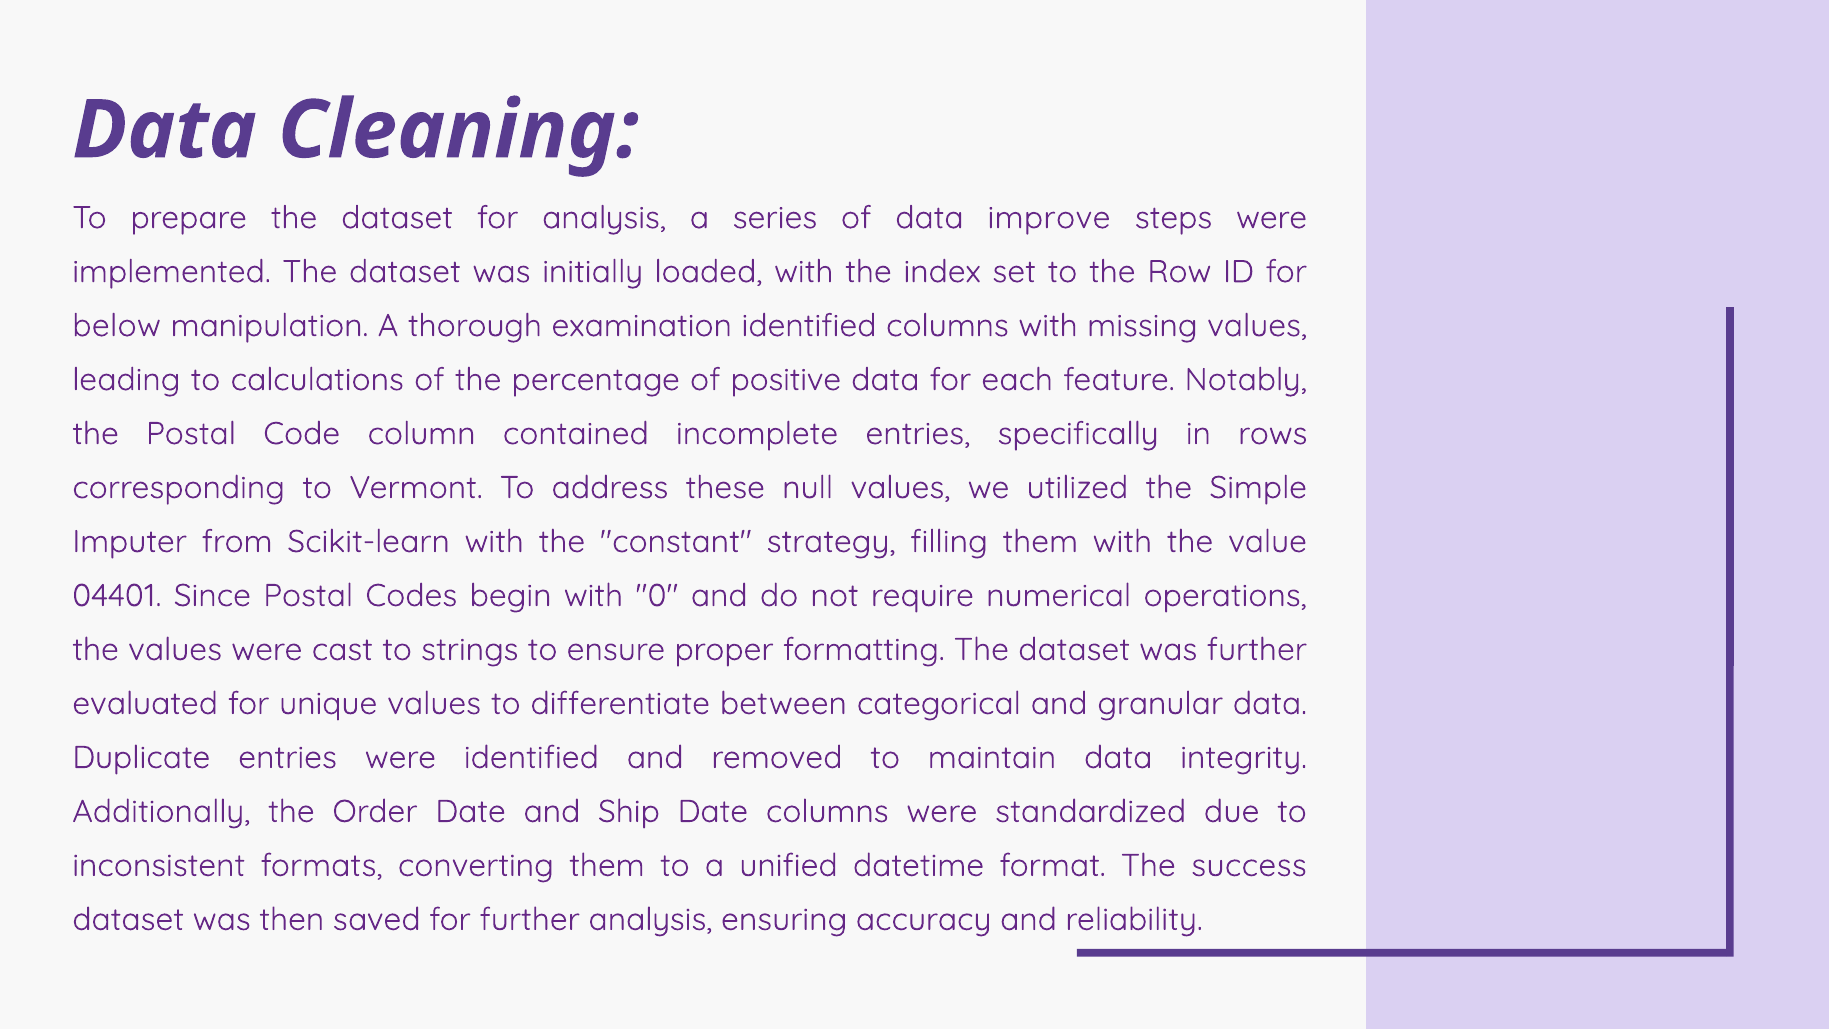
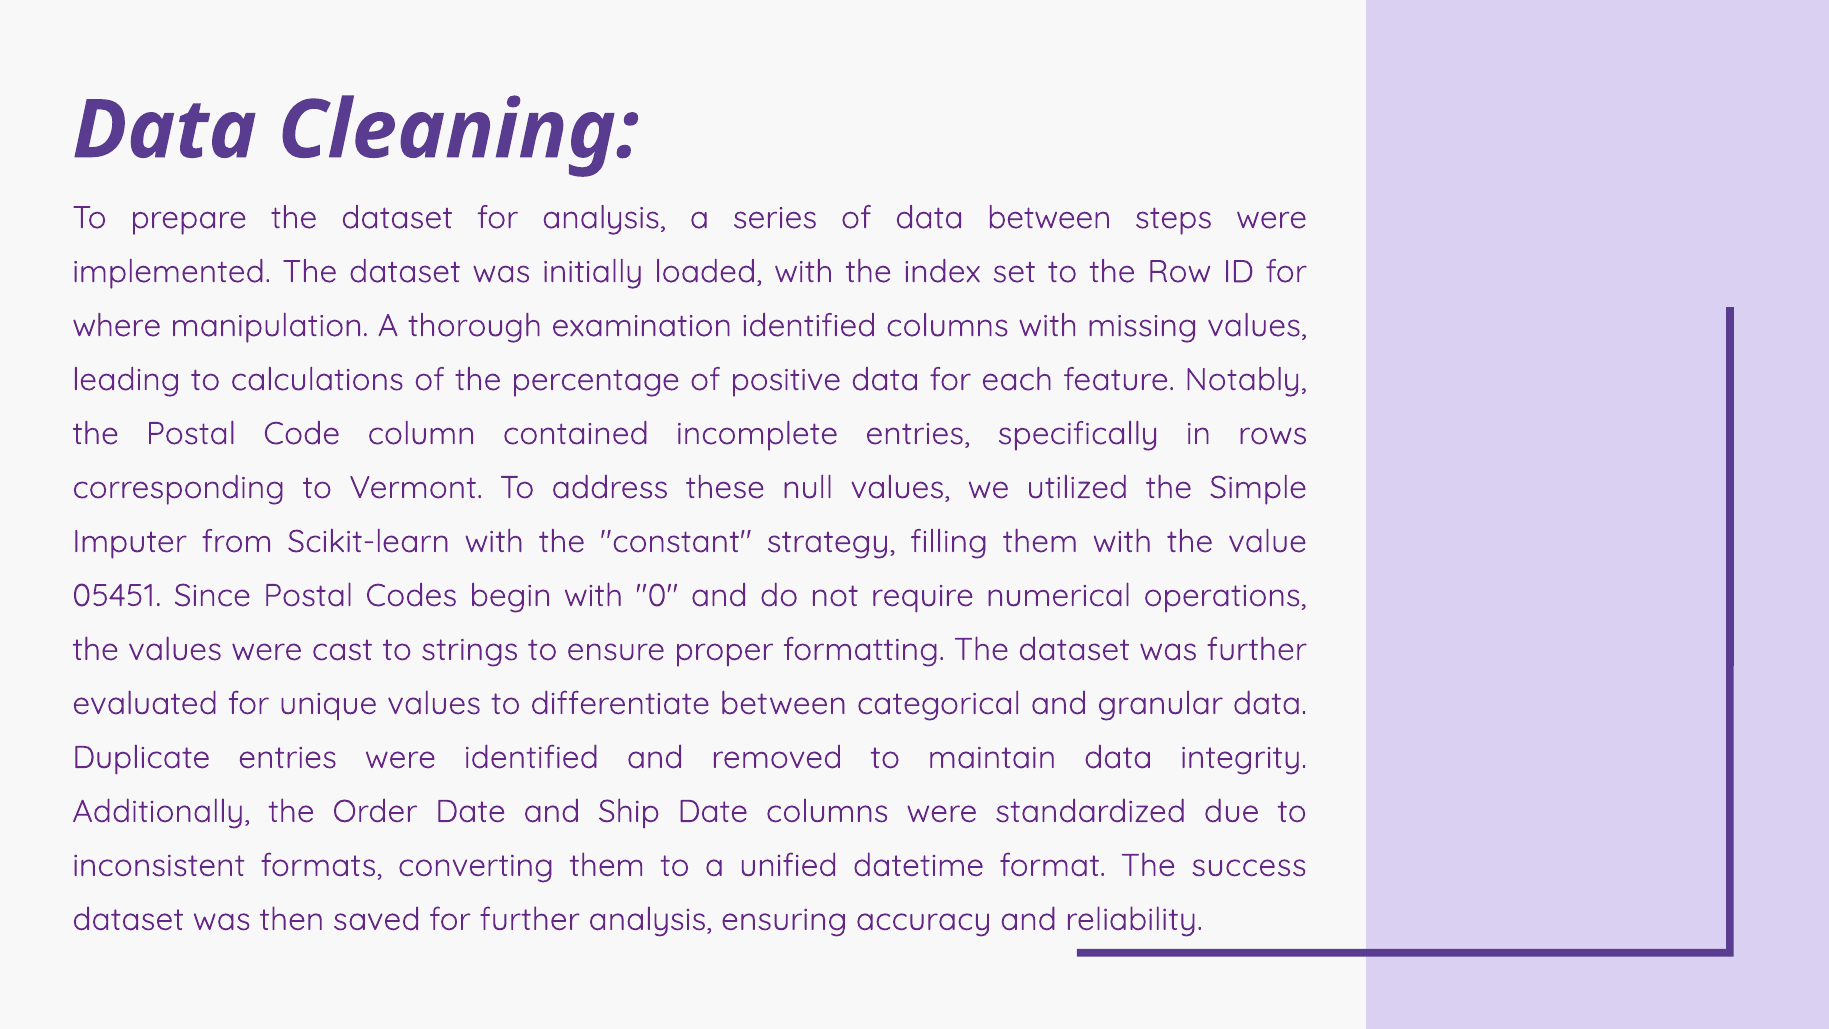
data improve: improve -> between
below: below -> where
04401: 04401 -> 05451
